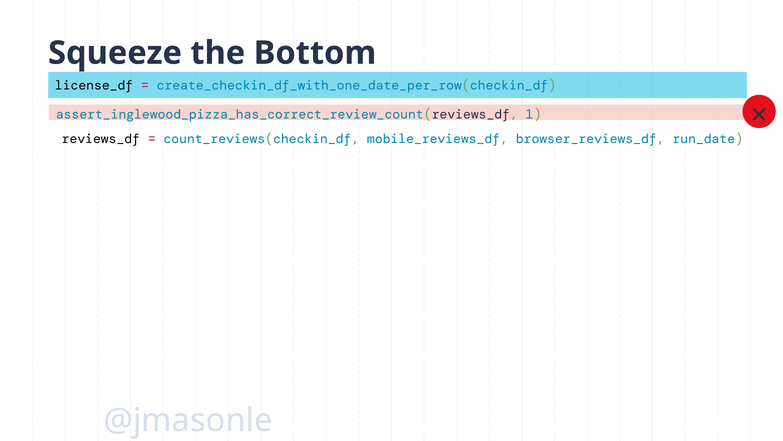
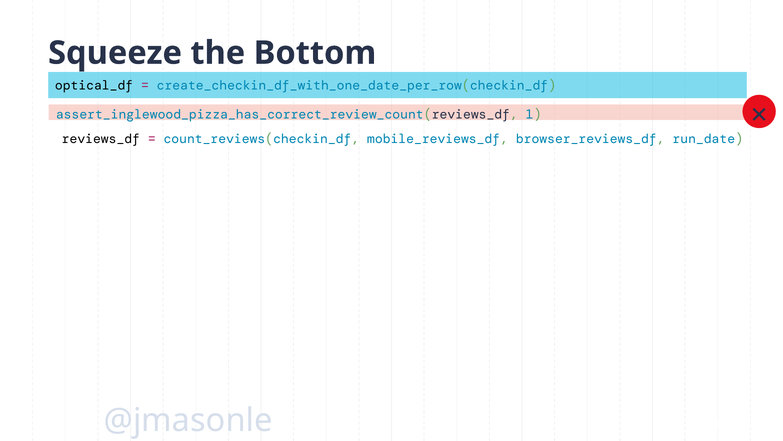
license_df: license_df -> optical_df
